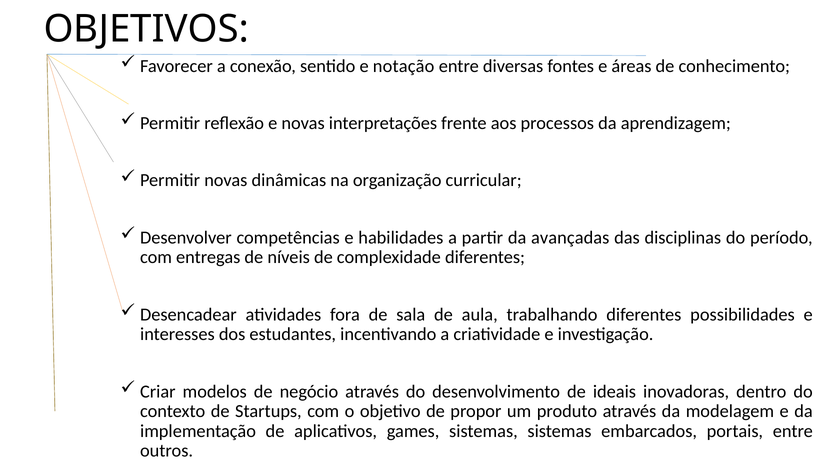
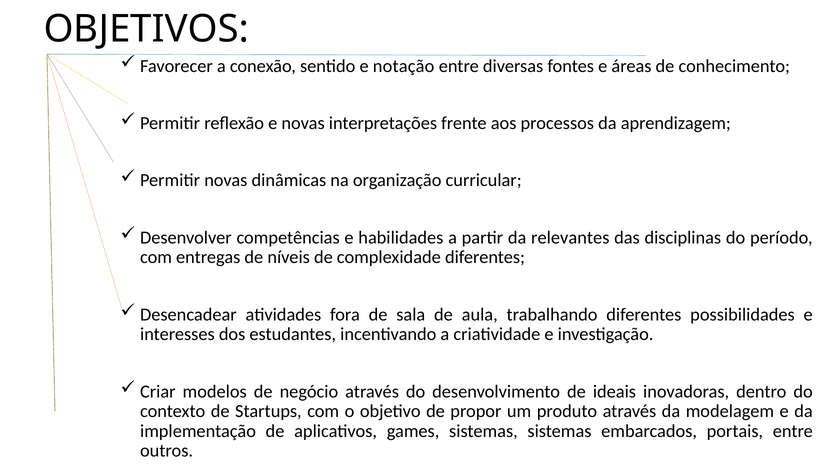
avançadas: avançadas -> relevantes
